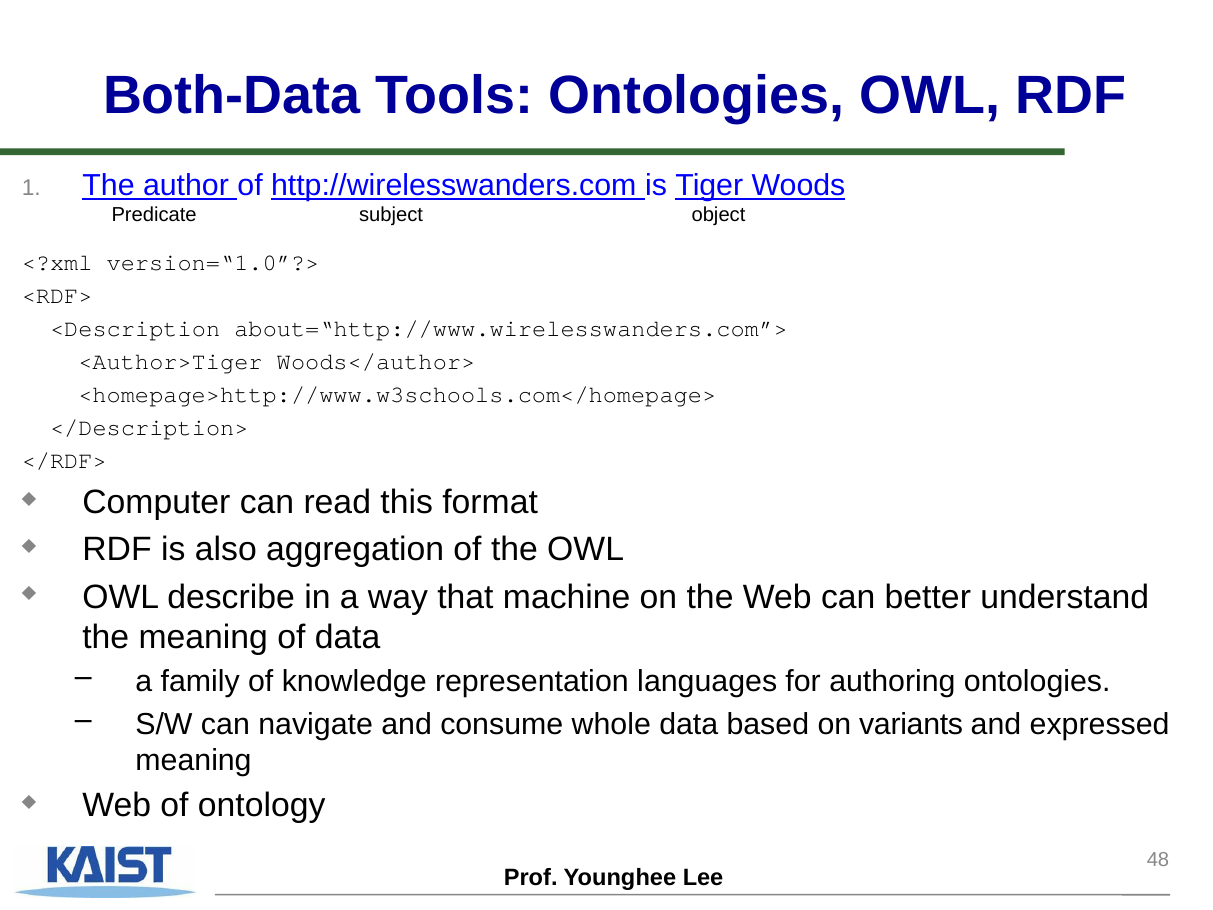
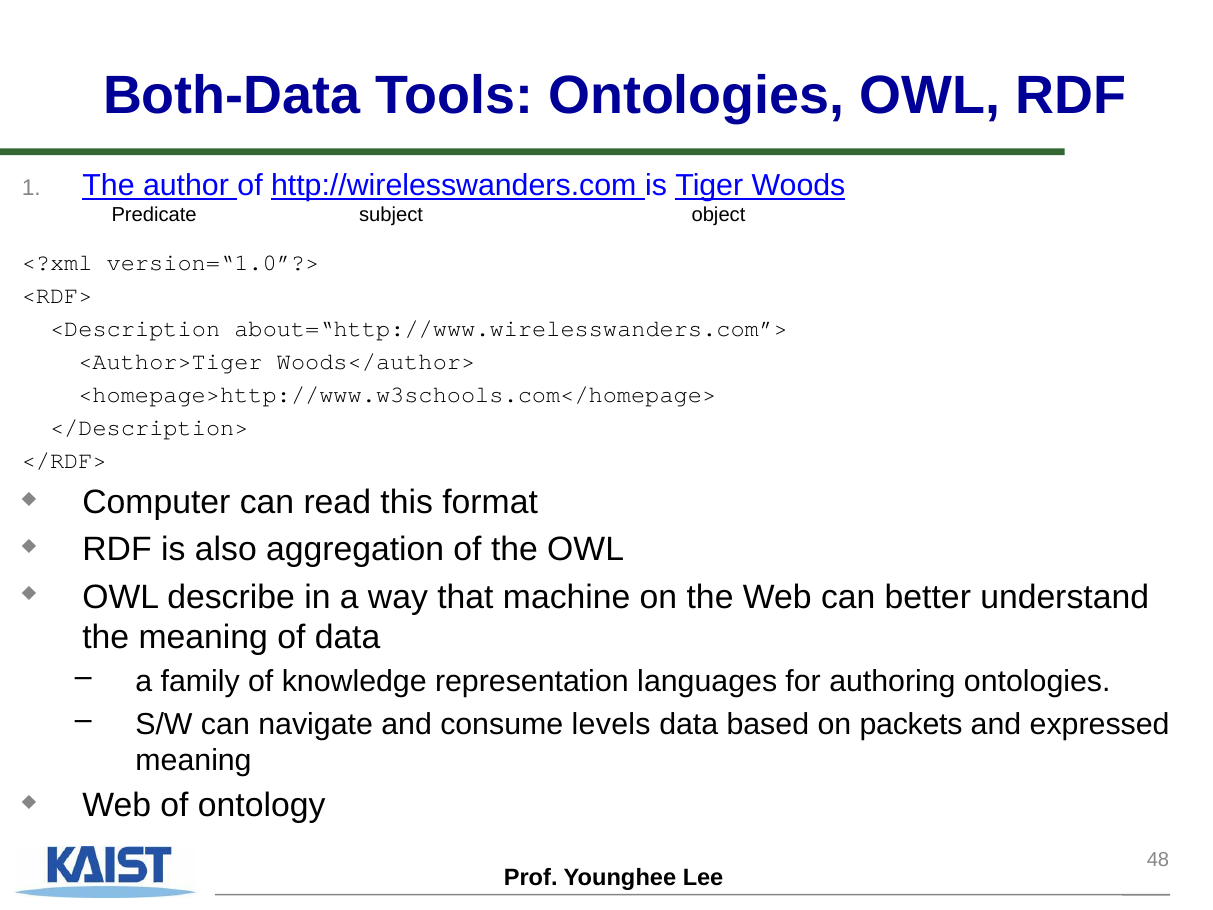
whole: whole -> levels
variants: variants -> packets
